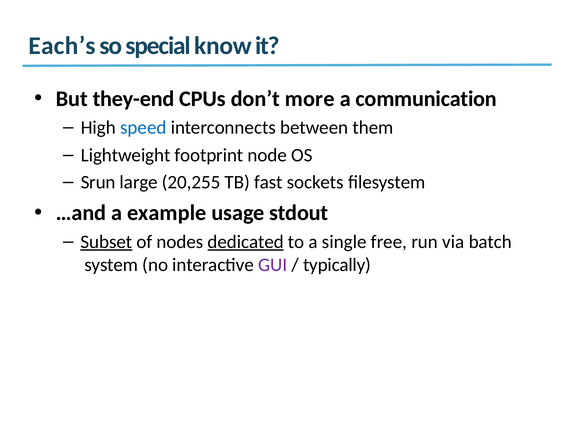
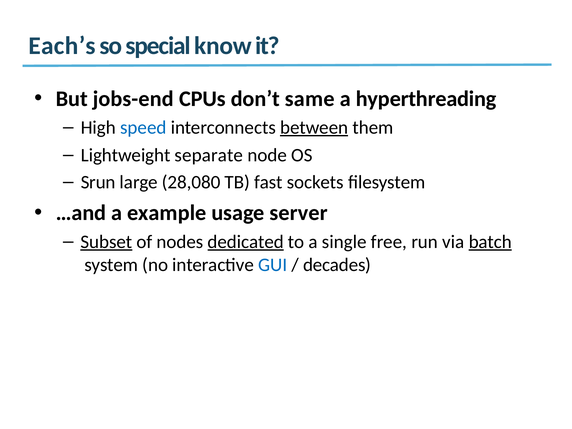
they-end: they-end -> jobs-end
more: more -> same
communication: communication -> hyperthreading
between underline: none -> present
footprint: footprint -> separate
20,255: 20,255 -> 28,080
stdout: stdout -> server
batch underline: none -> present
GUI colour: purple -> blue
typically: typically -> decades
